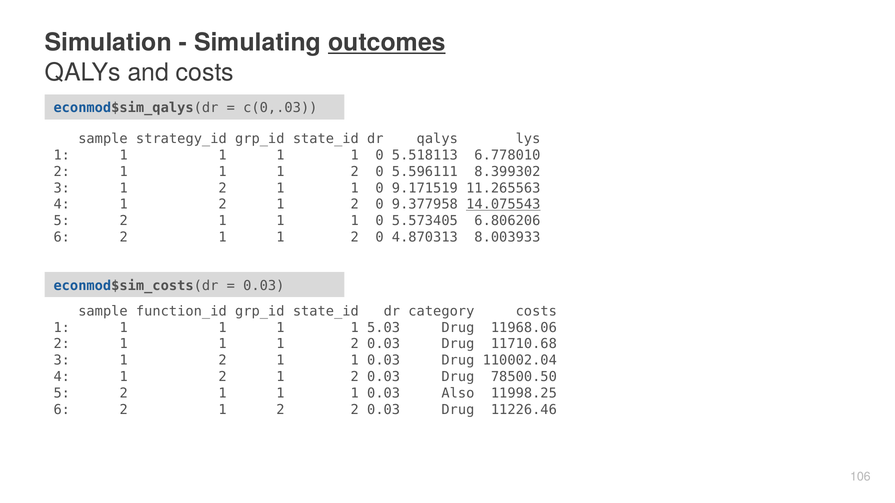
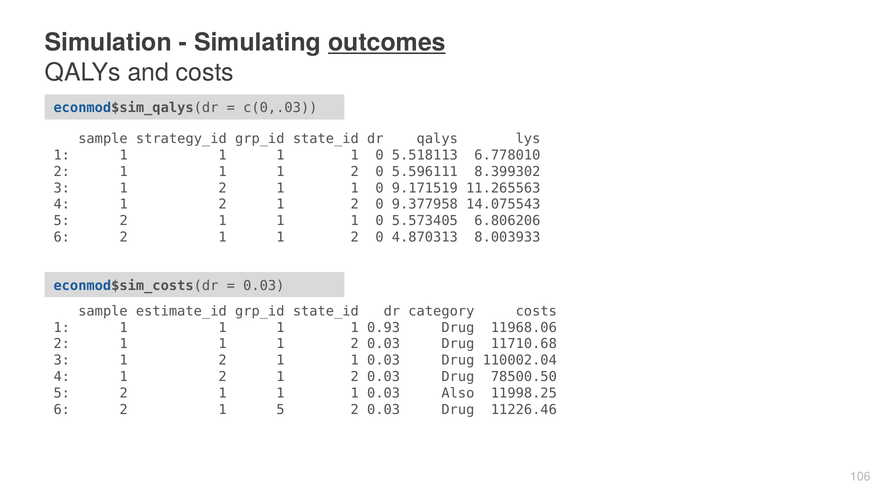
14.075543 underline: present -> none
function_id: function_id -> estimate_id
5.03: 5.03 -> 0.93
6 2 1 2: 2 -> 5
